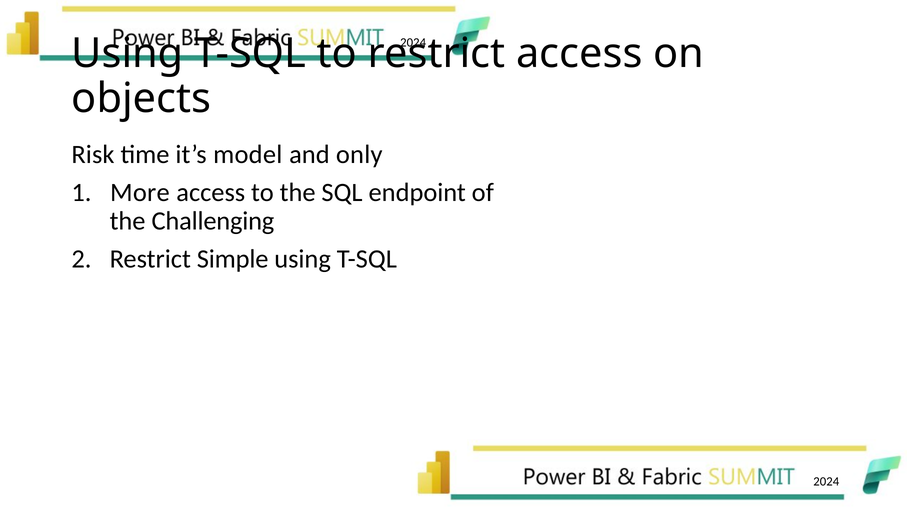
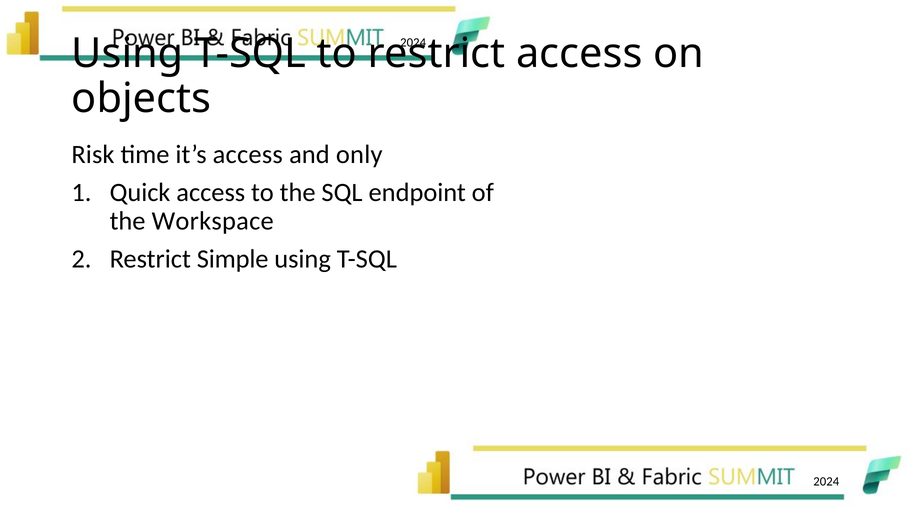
it’s model: model -> access
More: More -> Quick
Challenging: Challenging -> Workspace
